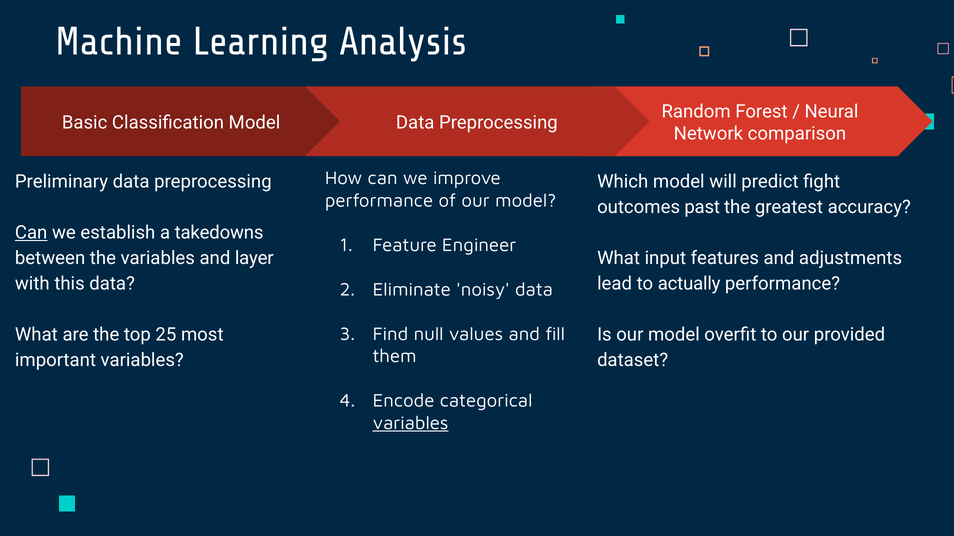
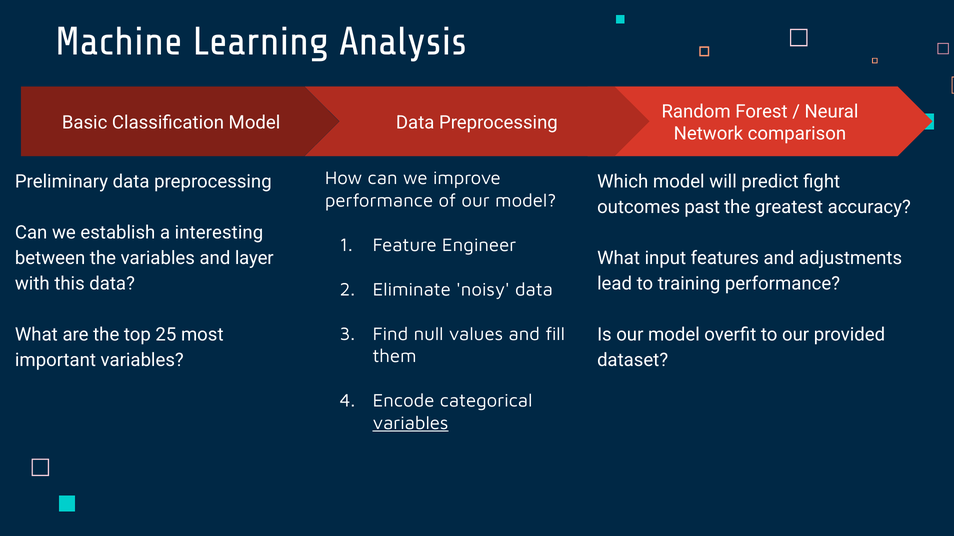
Can at (31, 233) underline: present -> none
takedowns: takedowns -> interesting
actually: actually -> training
